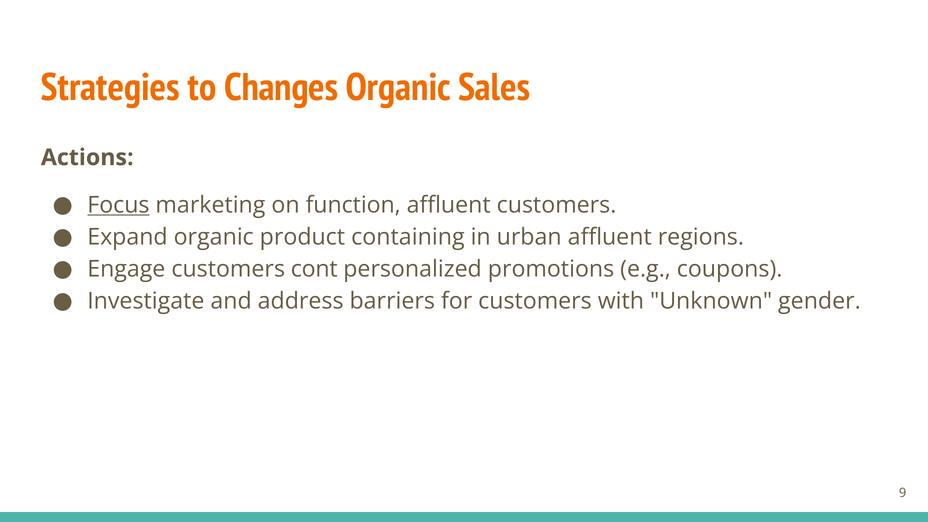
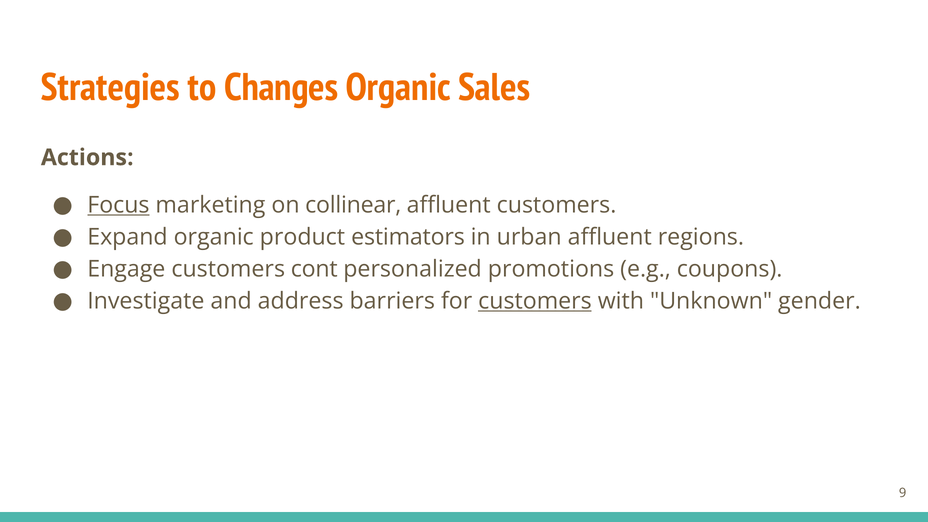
function: function -> collinear
containing: containing -> estimators
customers at (535, 301) underline: none -> present
